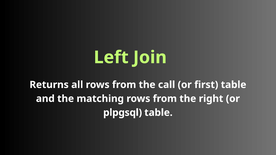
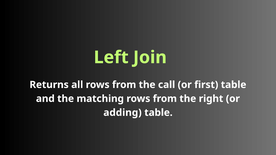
plpgsql: plpgsql -> adding
